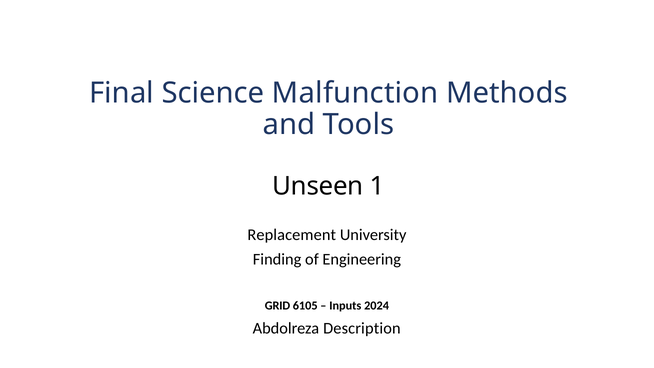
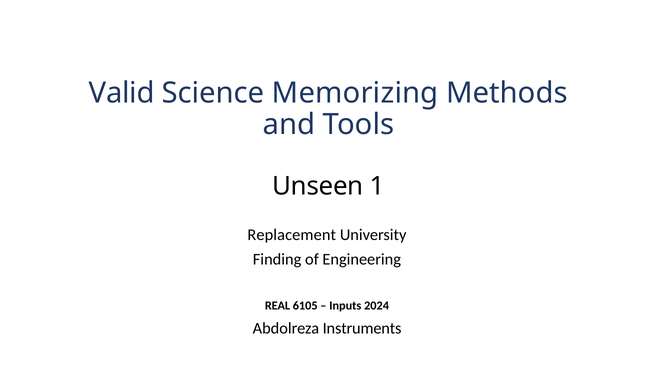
Final: Final -> Valid
Malfunction: Malfunction -> Memorizing
GRID: GRID -> REAL
Description: Description -> Instruments
